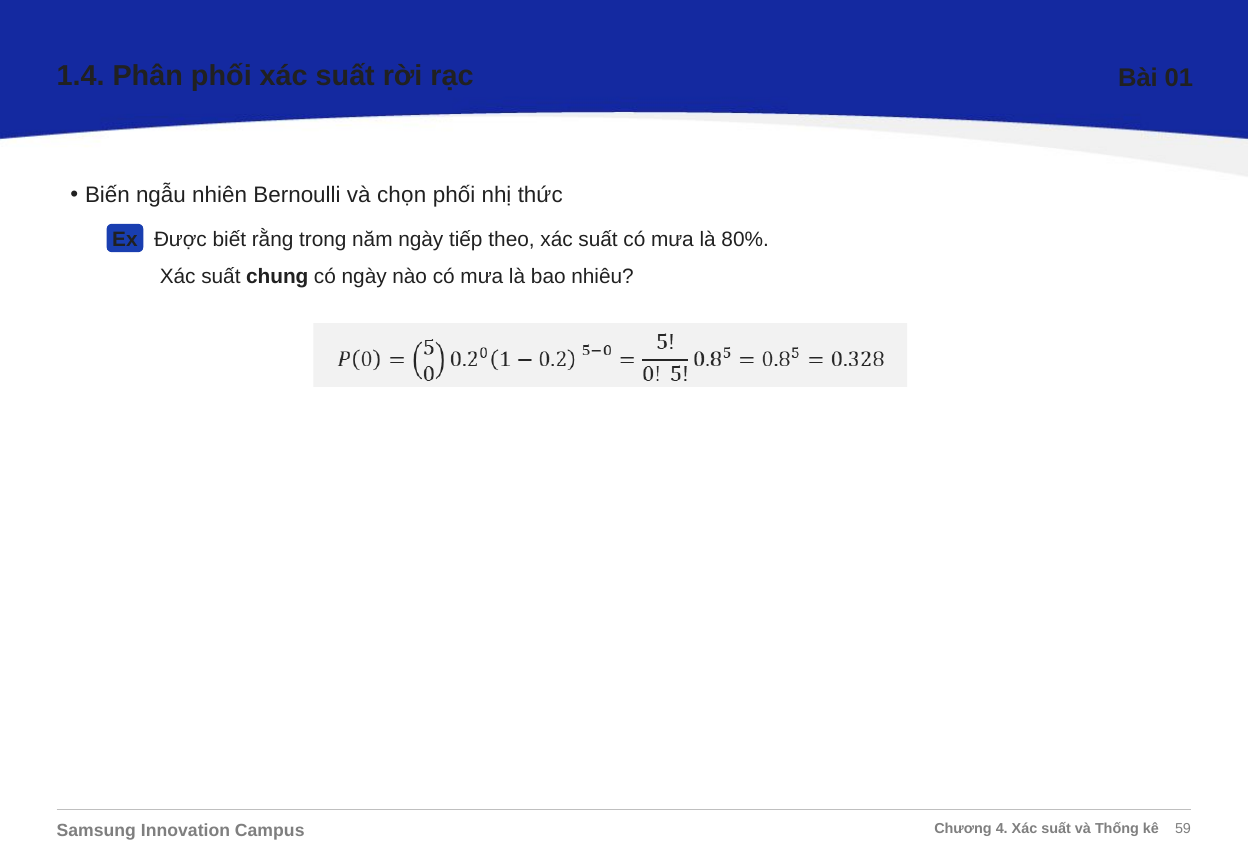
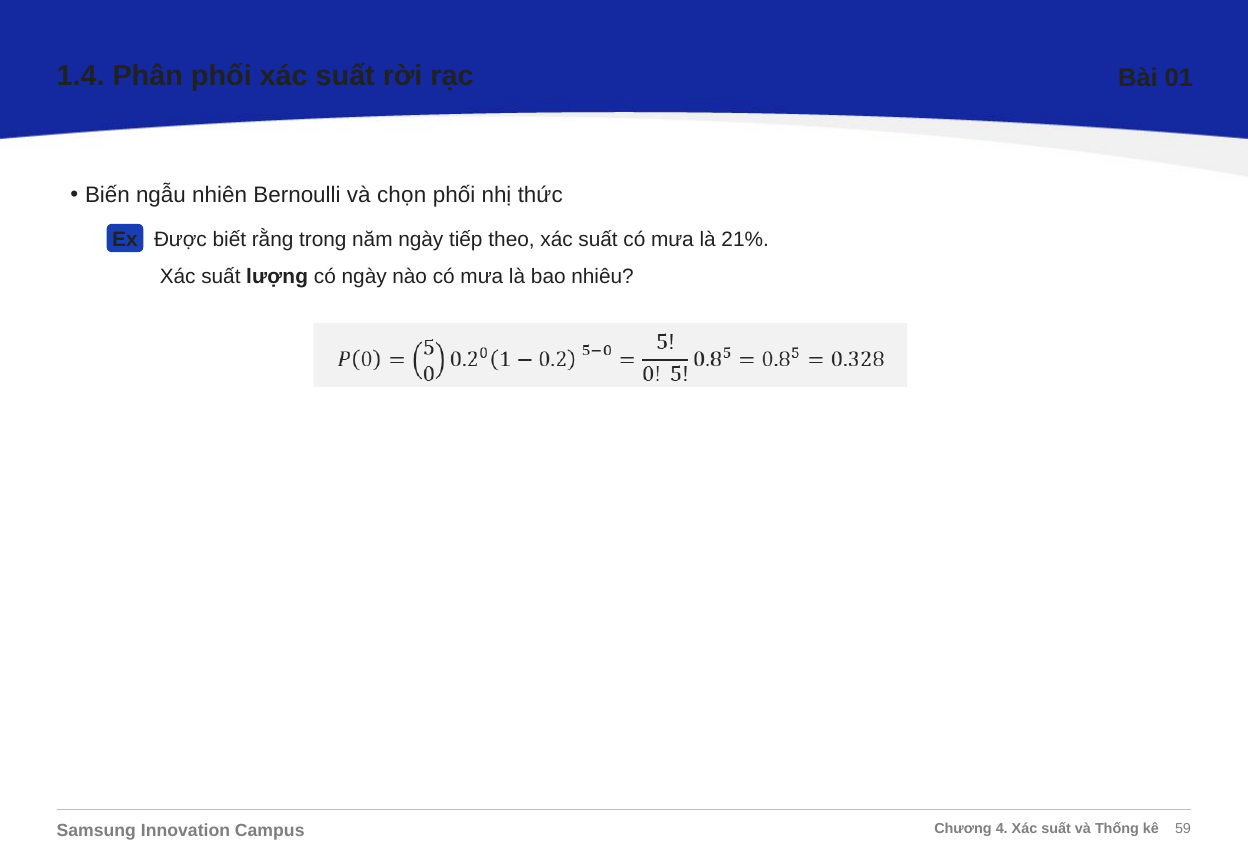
80%: 80% -> 21%
chung: chung -> lượng
